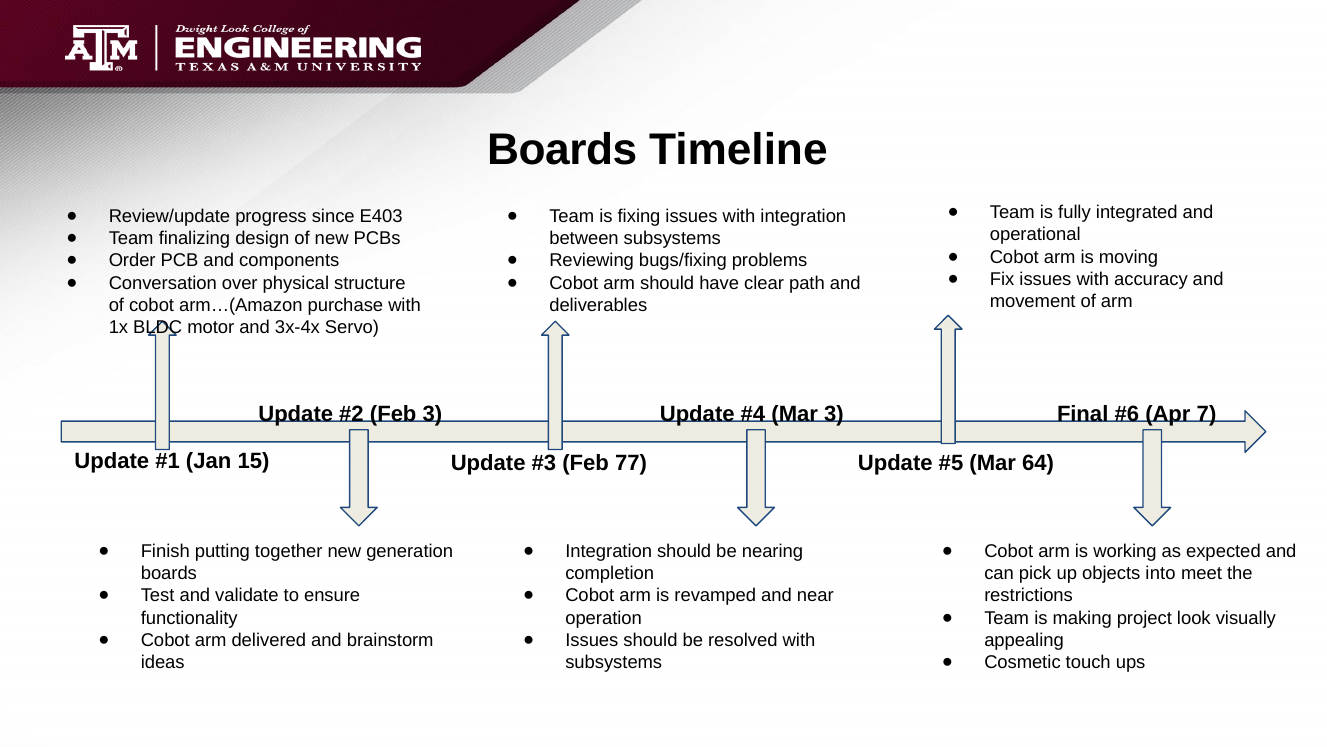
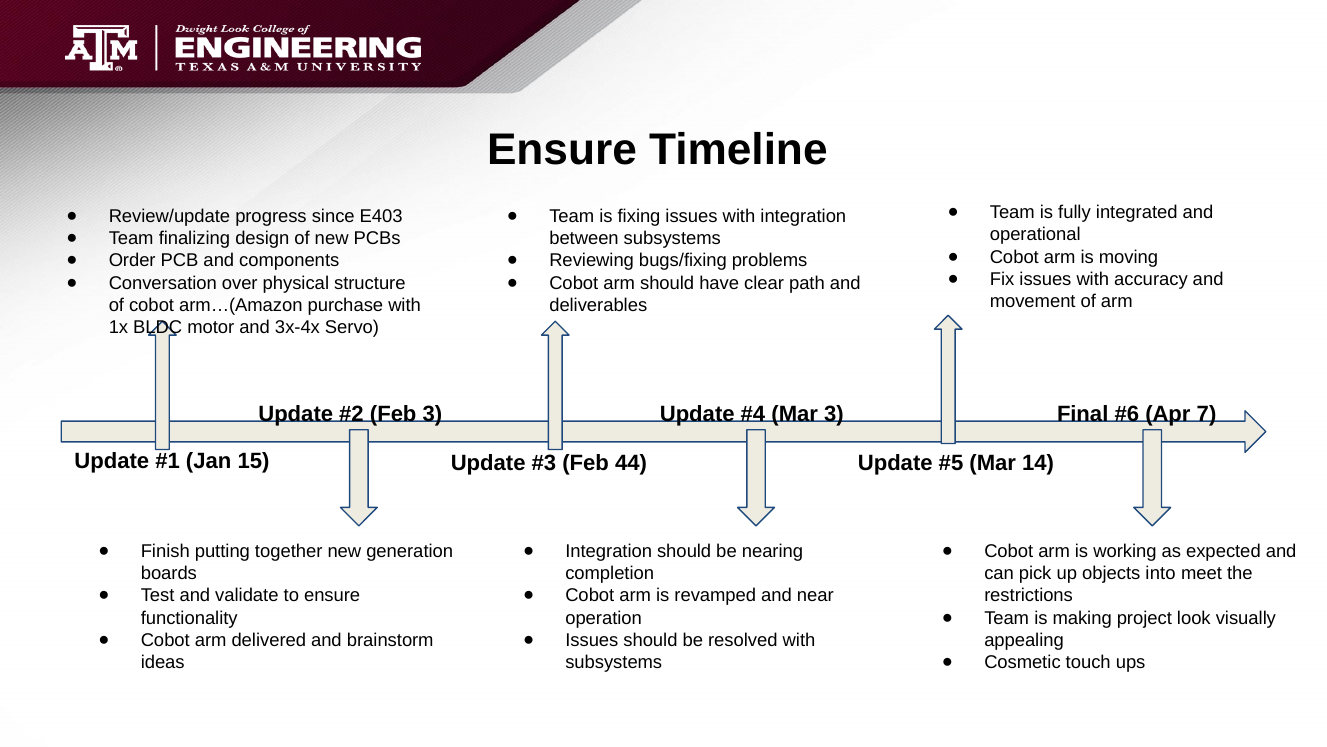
Boards at (562, 150): Boards -> Ensure
77: 77 -> 44
64: 64 -> 14
